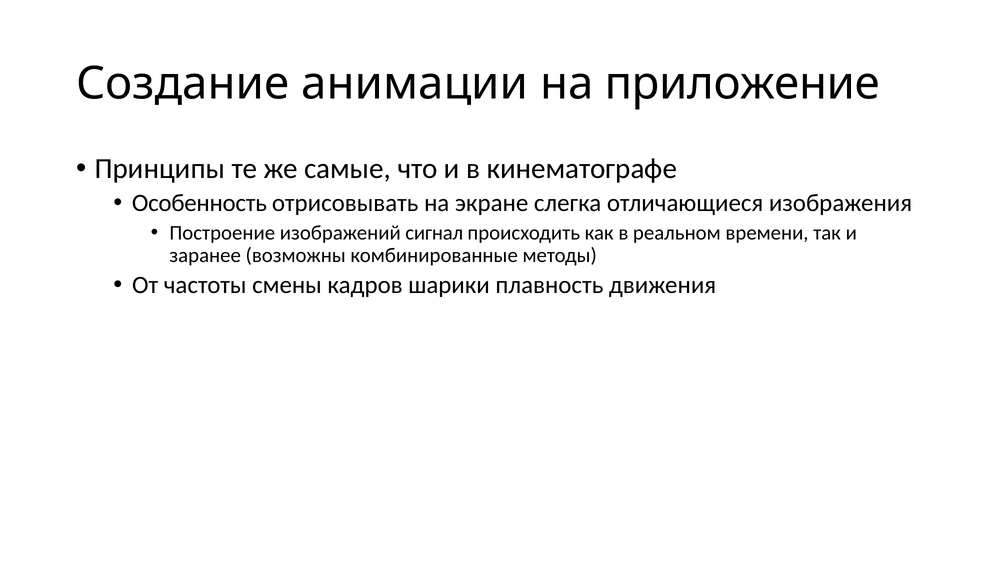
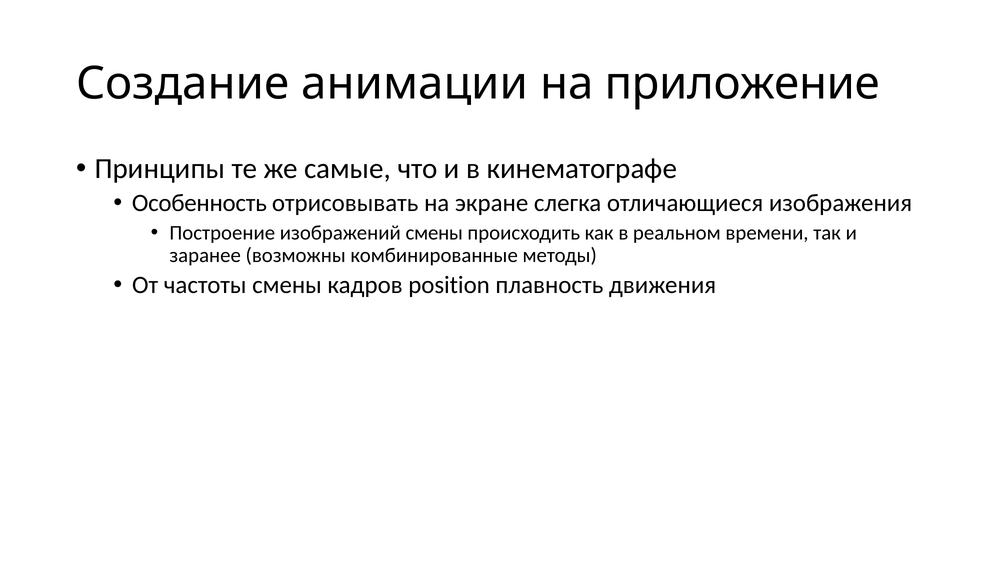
изображений сигнал: сигнал -> смены
шарики: шарики -> position
